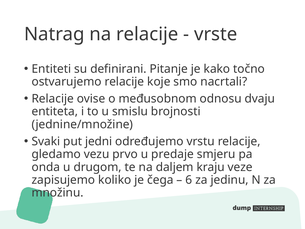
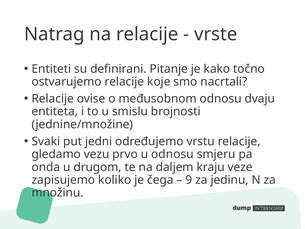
u predaje: predaje -> odnosu
6: 6 -> 9
